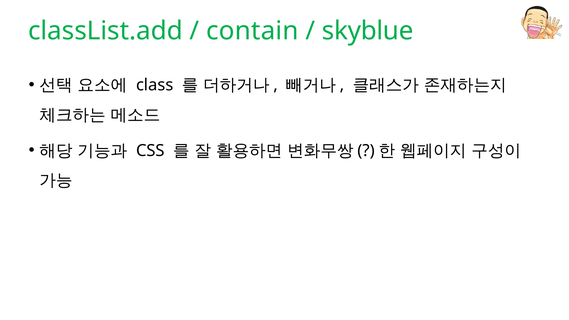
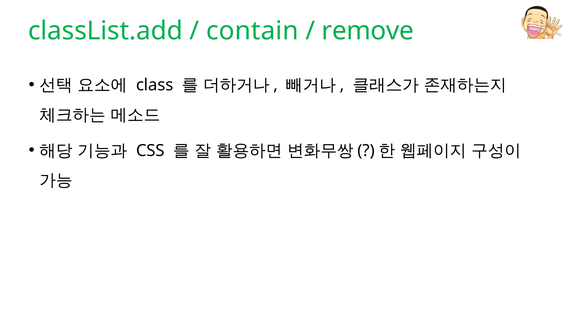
skyblue: skyblue -> remove
